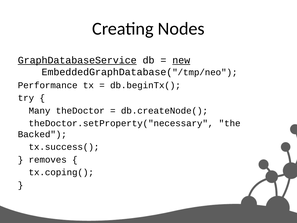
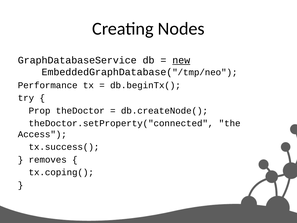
GraphDatabaseService underline: present -> none
Many: Many -> Prop
theDoctor.setProperty("necessary: theDoctor.setProperty("necessary -> theDoctor.setProperty("connected
Backed: Backed -> Access
